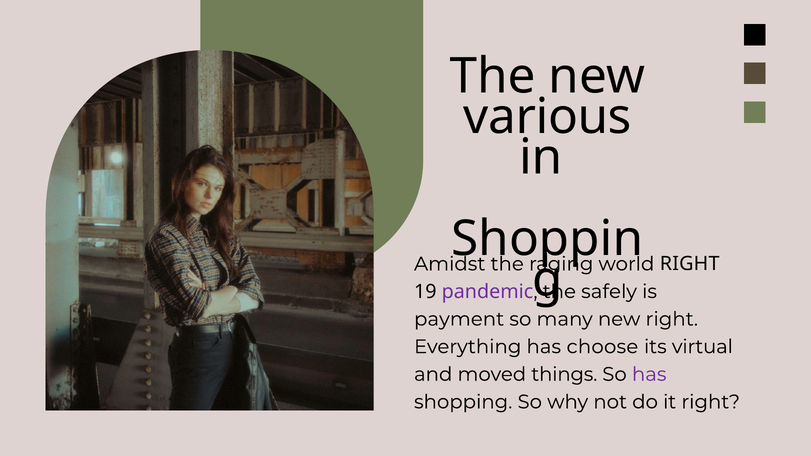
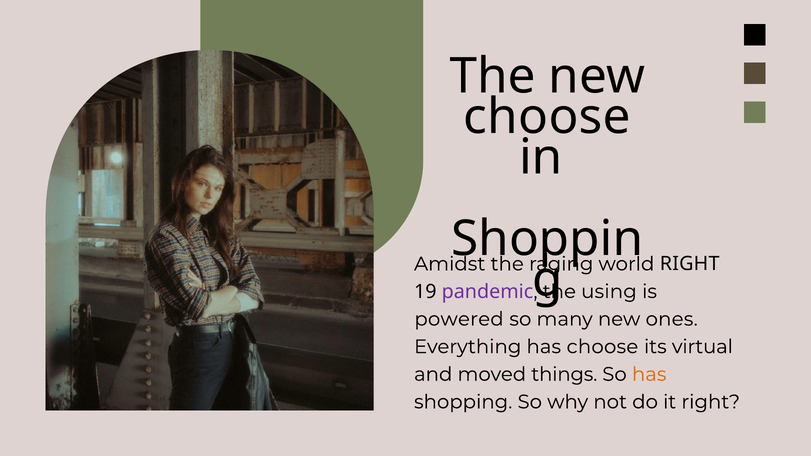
various at (547, 117): various -> choose
safely: safely -> using
payment: payment -> powered
new right: right -> ones
has at (649, 374) colour: purple -> orange
